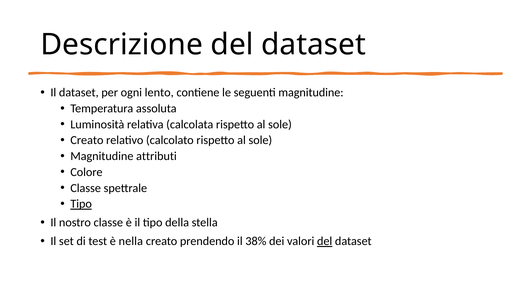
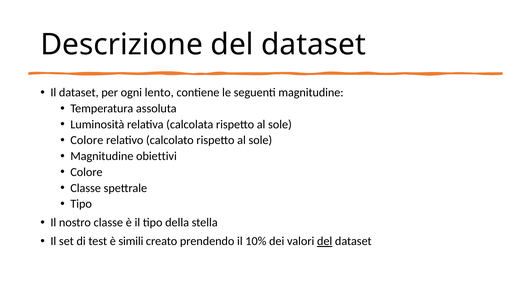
Creato at (87, 140): Creato -> Colore
attributi: attributi -> obiettivi
Tipo at (81, 204) underline: present -> none
nella: nella -> simili
38%: 38% -> 10%
